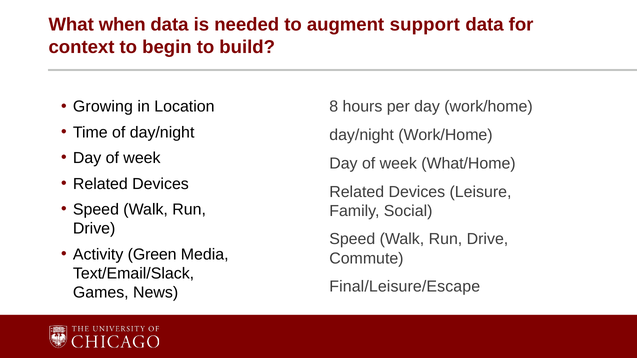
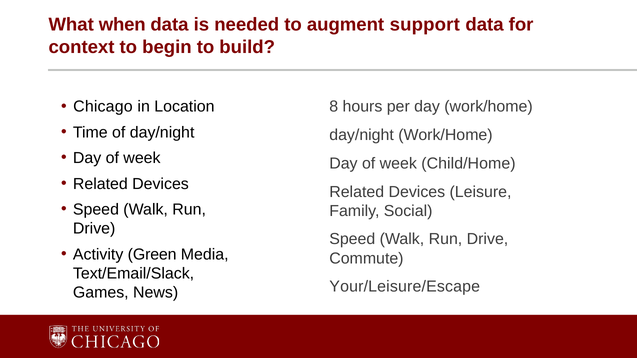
Growing: Growing -> Chicago
What/Home: What/Home -> Child/Home
Final/Leisure/Escape: Final/Leisure/Escape -> Your/Leisure/Escape
